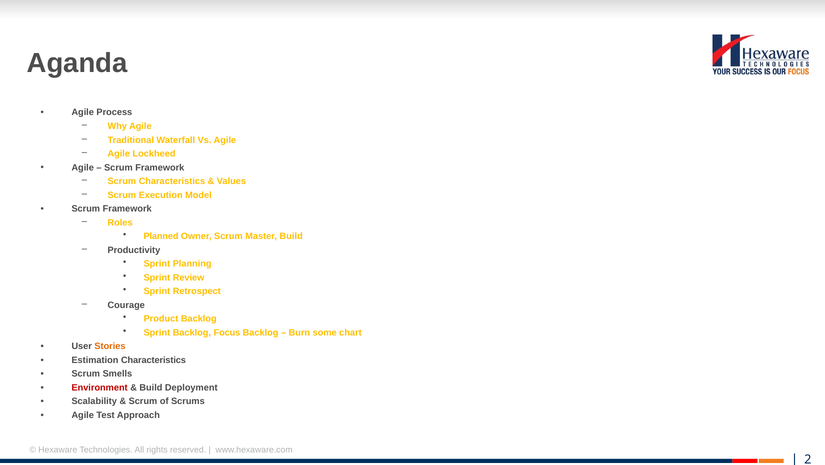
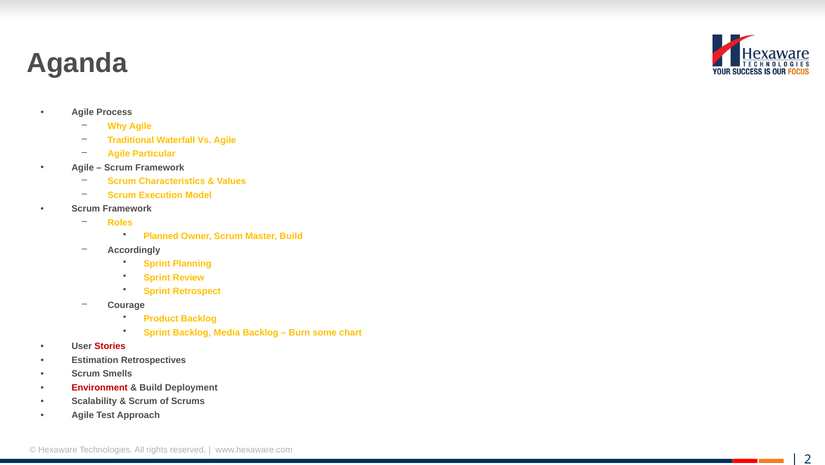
Lockheed: Lockheed -> Particular
Productivity: Productivity -> Accordingly
Focus: Focus -> Media
Stories colour: orange -> red
Estimation Characteristics: Characteristics -> Retrospectives
